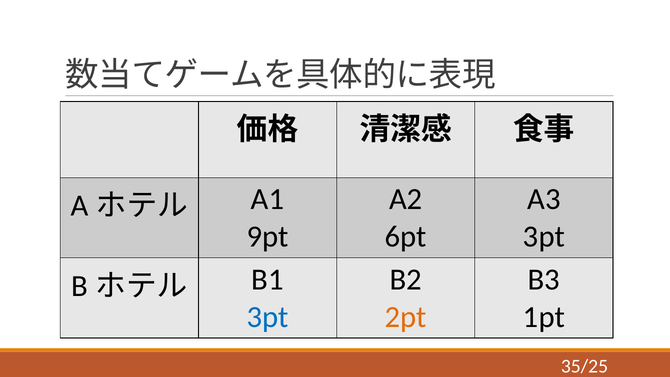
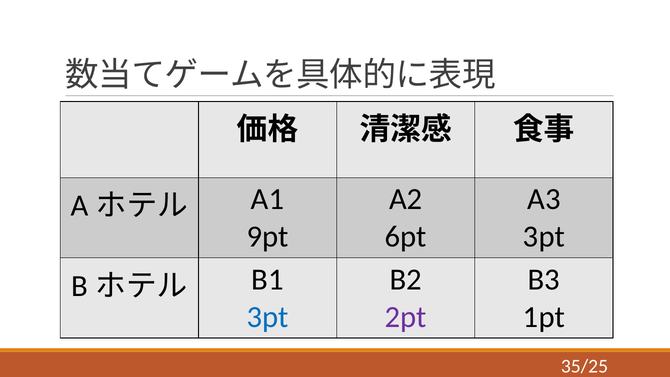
2pt colour: orange -> purple
